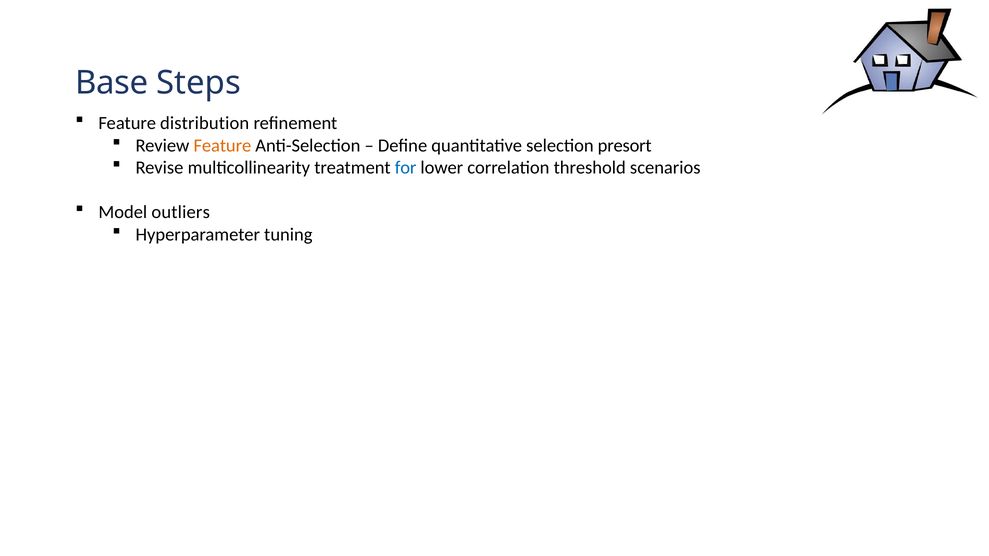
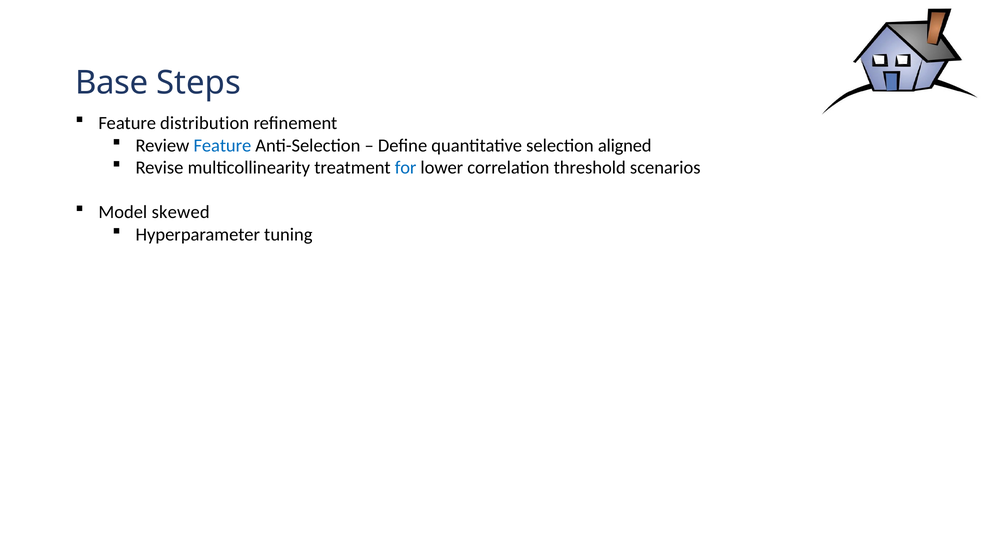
Feature at (222, 146) colour: orange -> blue
presort: presort -> aligned
outliers: outliers -> skewed
